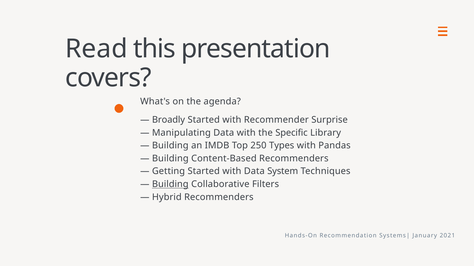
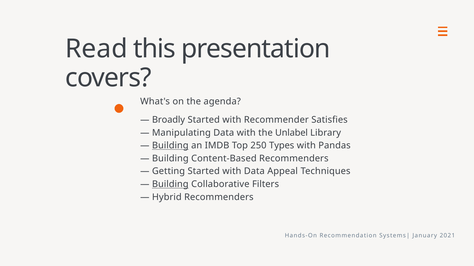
Surprise: Surprise -> Satisfies
Specific: Specific -> Unlabel
Building at (170, 146) underline: none -> present
System: System -> Appeal
